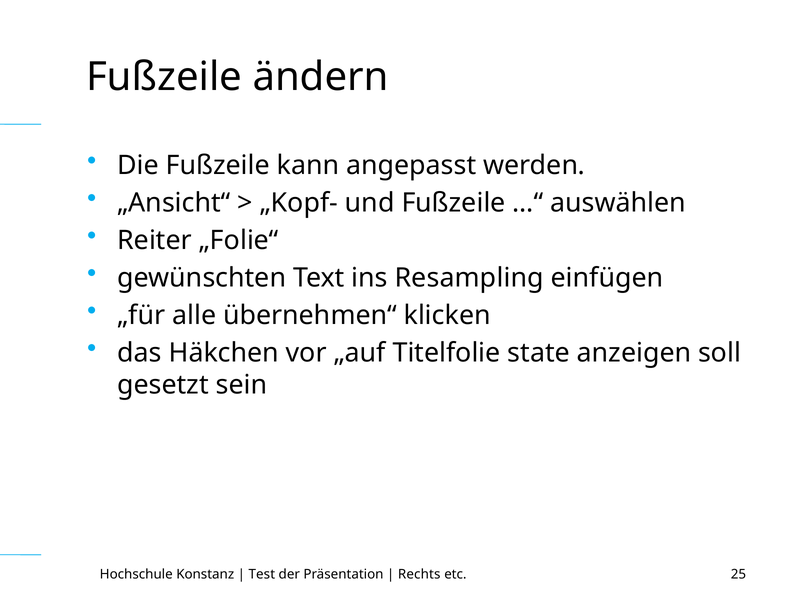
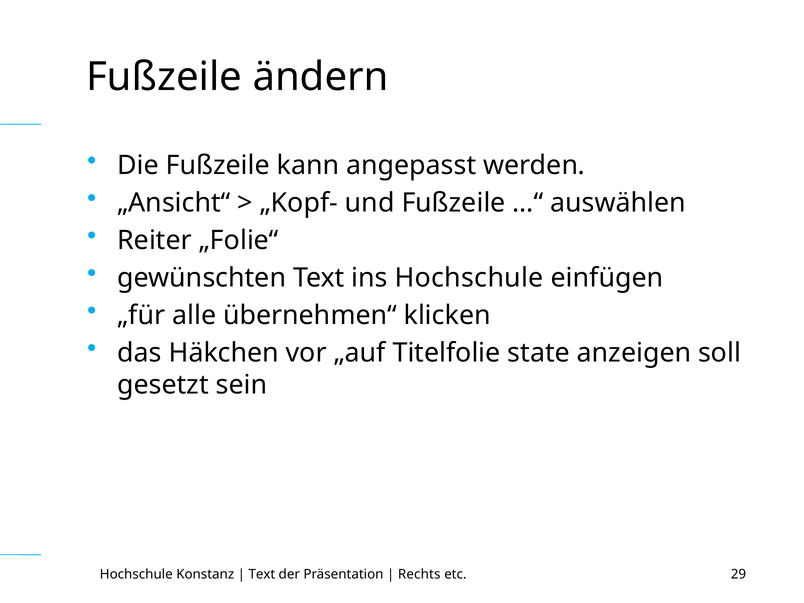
ins Resampling: Resampling -> Hochschule
Test at (262, 574): Test -> Text
25: 25 -> 29
